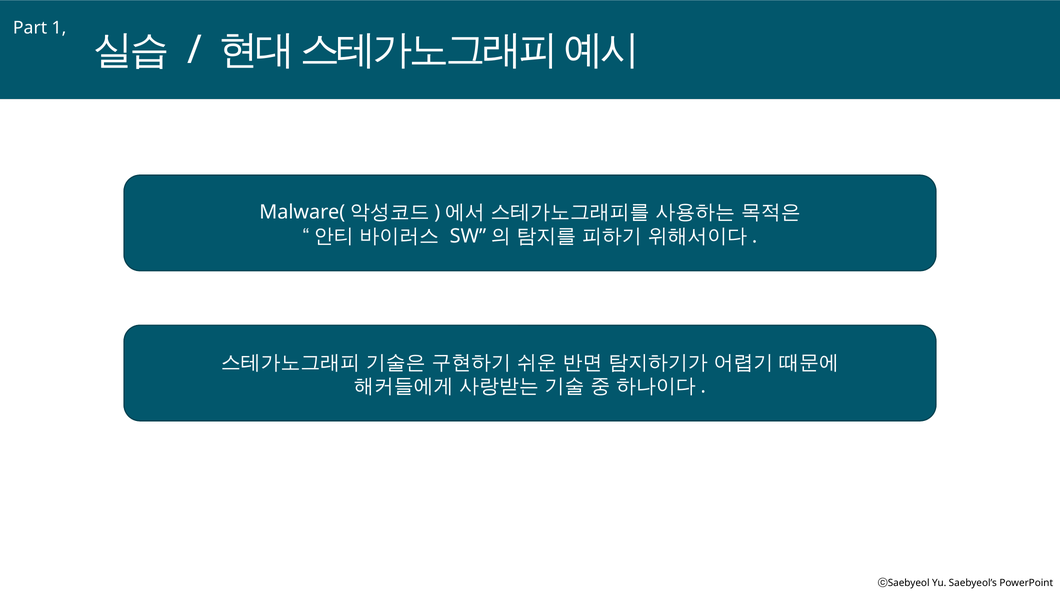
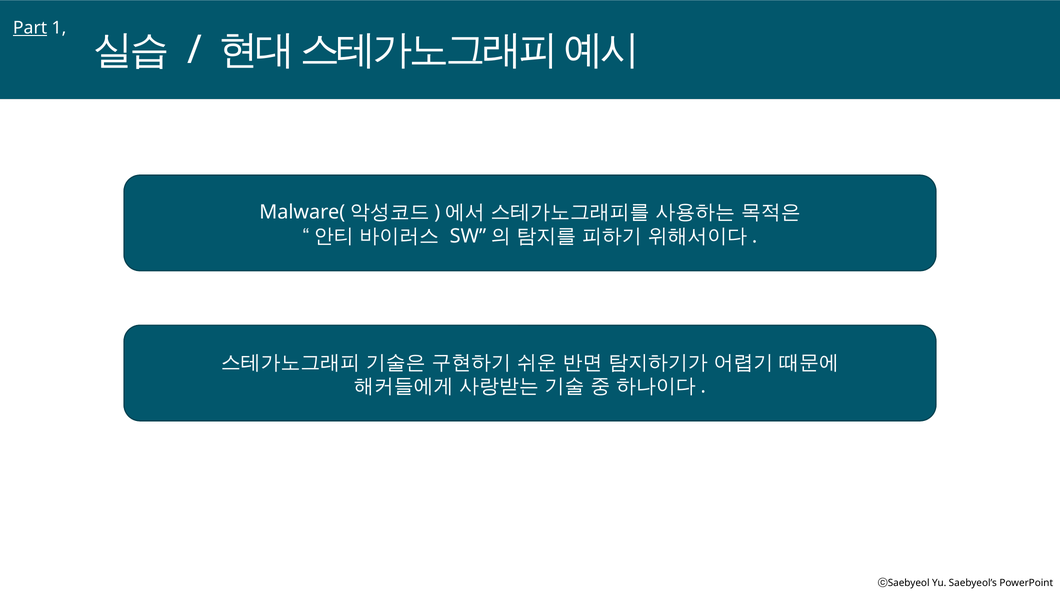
Part underline: none -> present
